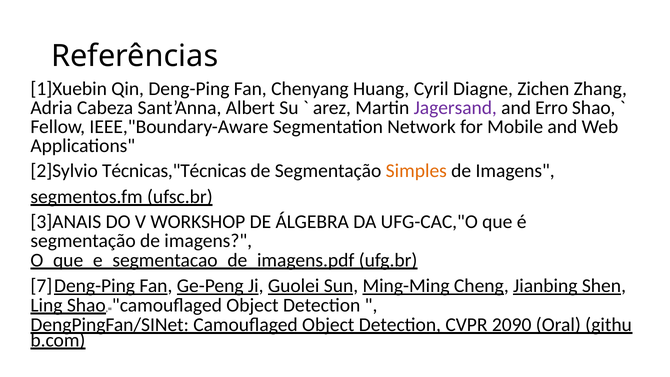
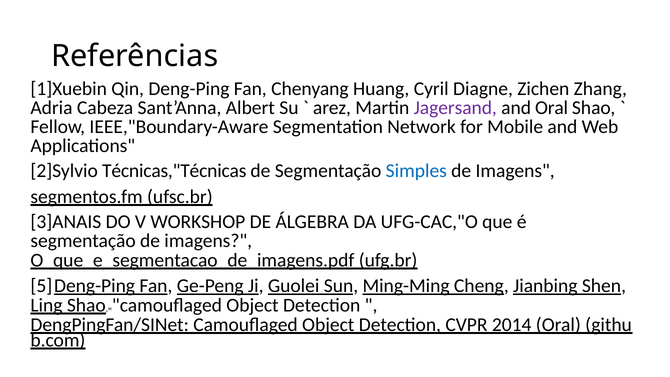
and Erro: Erro -> Oral
Simples colour: orange -> blue
7: 7 -> 5
2090: 2090 -> 2014
